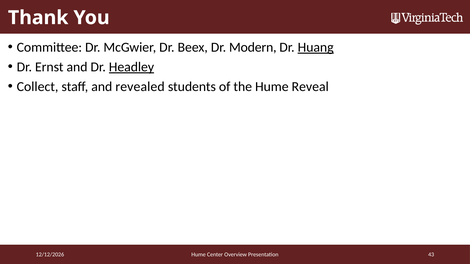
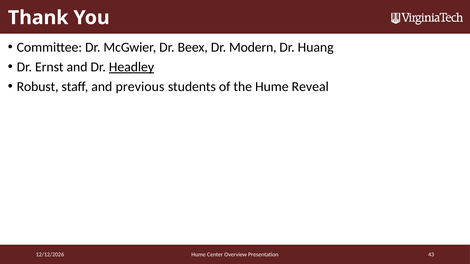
Huang underline: present -> none
Collect: Collect -> Robust
revealed: revealed -> previous
